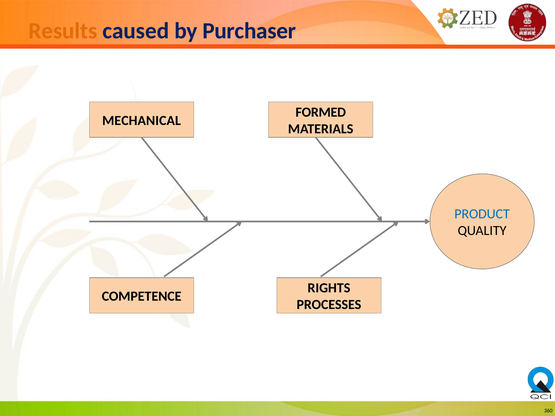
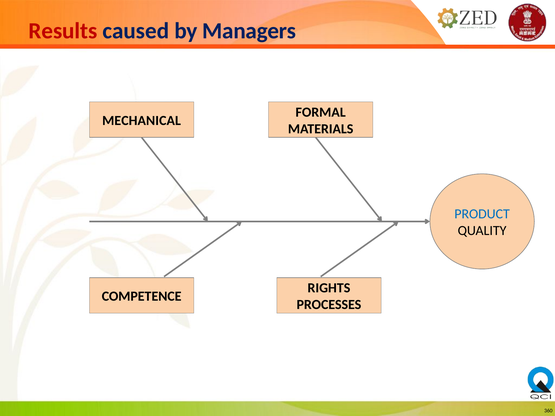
Results colour: orange -> red
Purchaser: Purchaser -> Managers
FORMED: FORMED -> FORMAL
